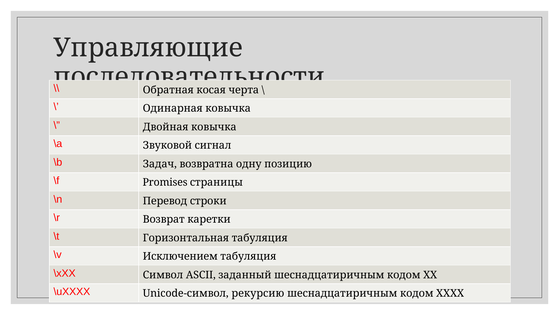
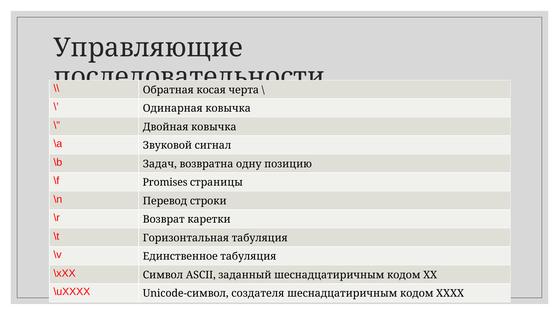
Исключением: Исключением -> Единственное
рекурсию: рекурсию -> создателя
